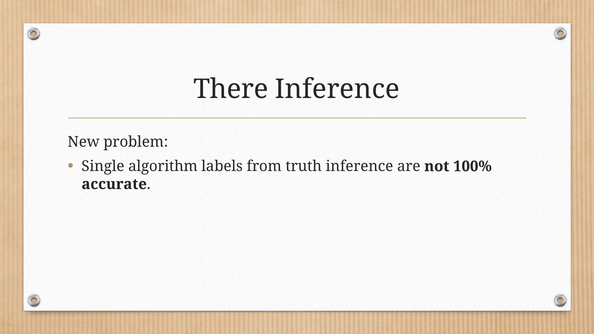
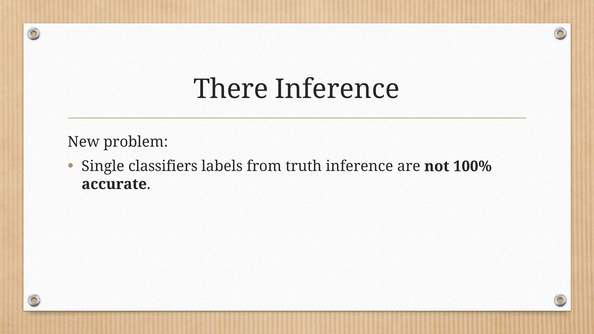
algorithm: algorithm -> classifiers
